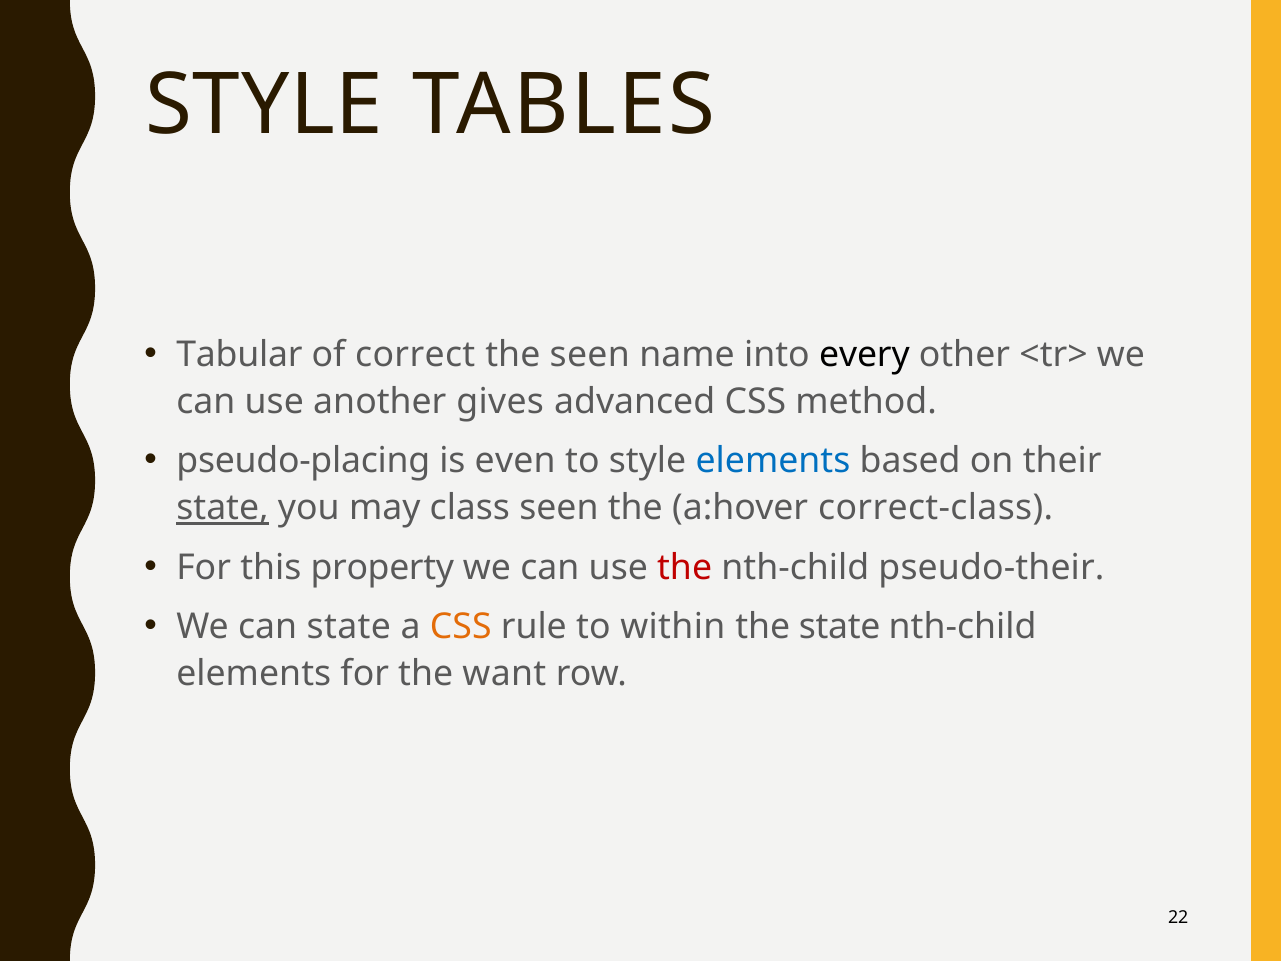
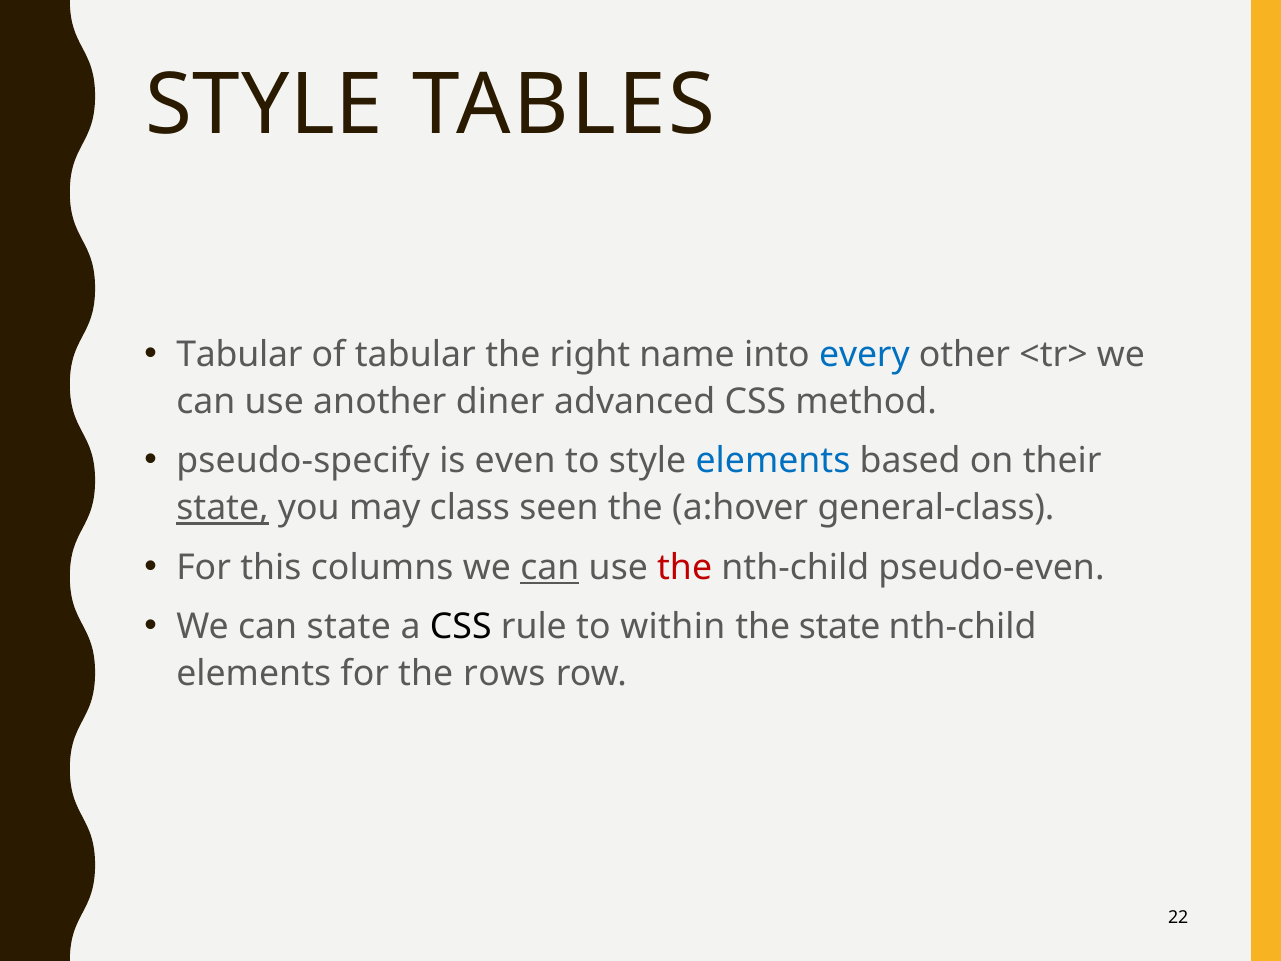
of correct: correct -> tabular
the seen: seen -> right
every colour: black -> blue
gives: gives -> diner
pseudo-placing: pseudo-placing -> pseudo-specify
correct-class: correct-class -> general-class
property: property -> columns
can at (550, 567) underline: none -> present
pseudo-their: pseudo-their -> pseudo-even
CSS at (461, 627) colour: orange -> black
want: want -> rows
